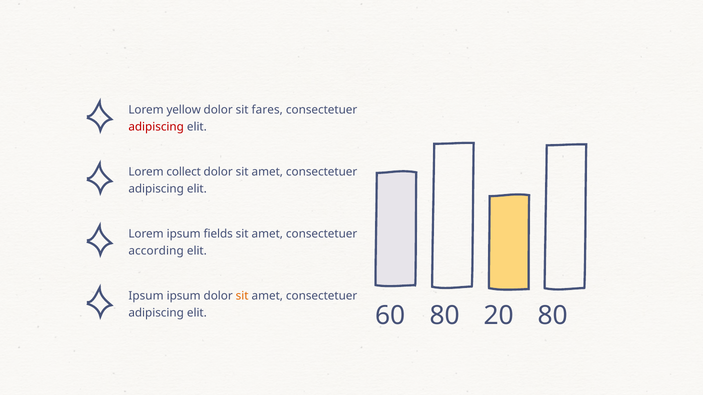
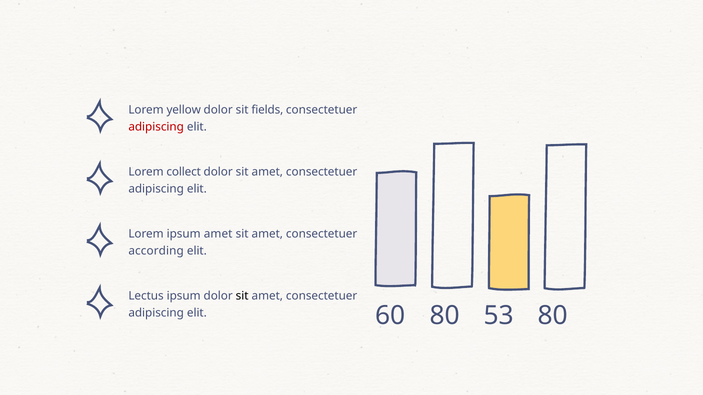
fares: fares -> fields
ipsum fields: fields -> amet
Ipsum at (146, 296): Ipsum -> Lectus
sit at (242, 296) colour: orange -> black
20: 20 -> 53
